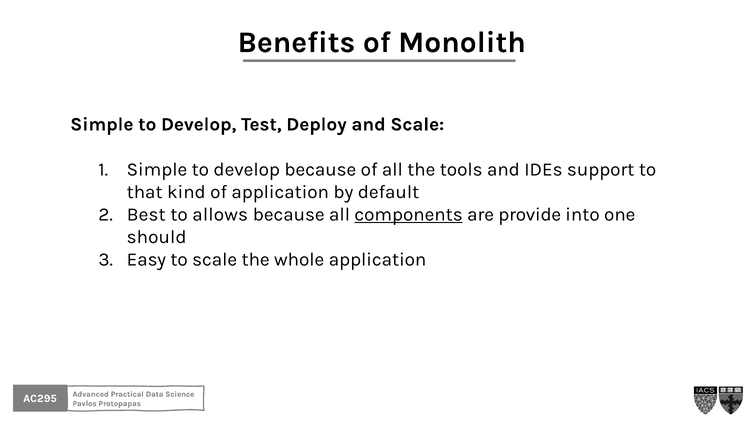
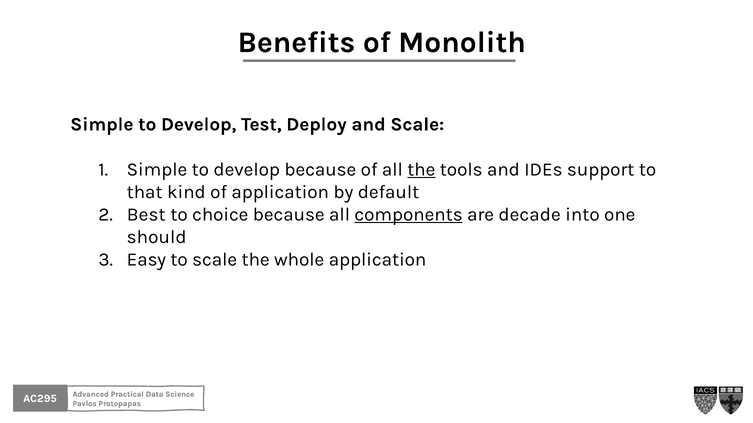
the at (421, 170) underline: none -> present
allows: allows -> choice
provide: provide -> decade
